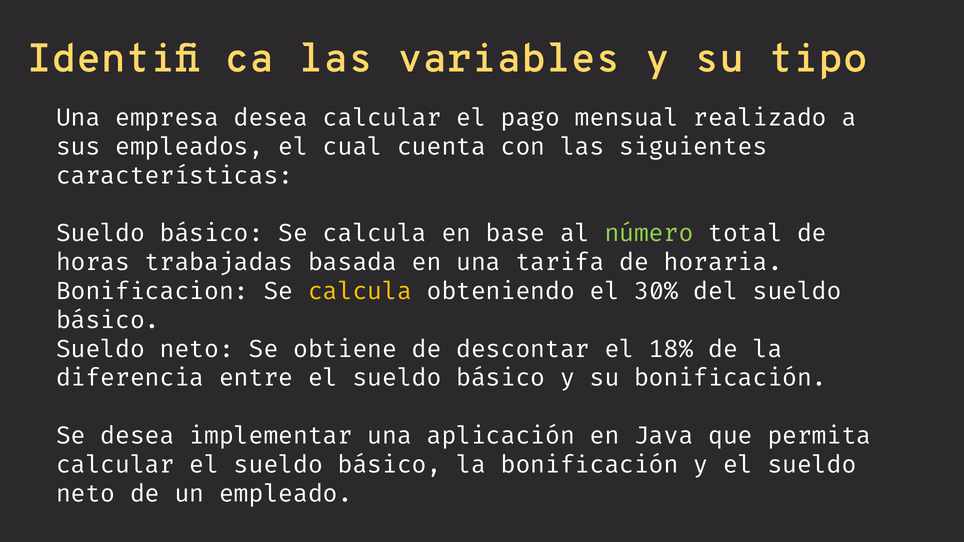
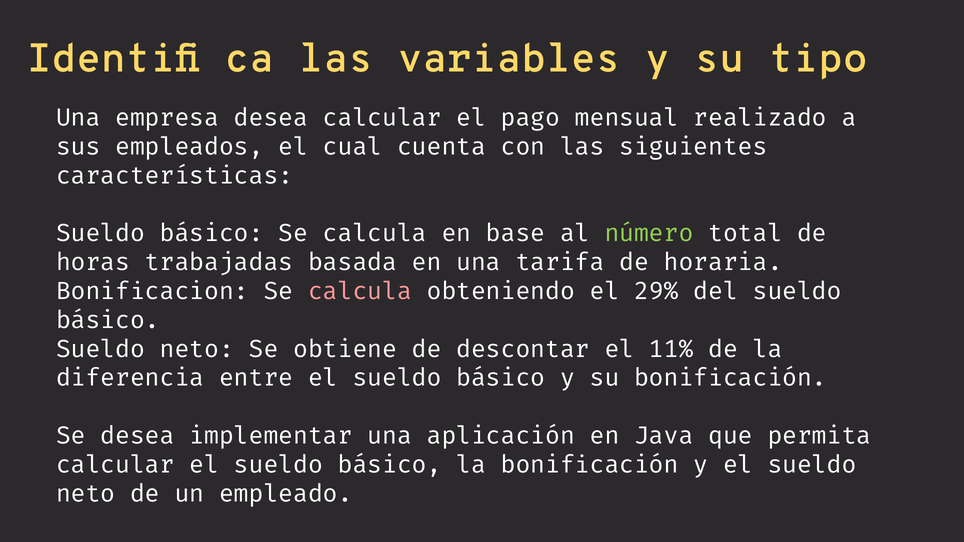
calcula at (360, 291) colour: yellow -> pink
30%: 30% -> 29%
18%: 18% -> 11%
